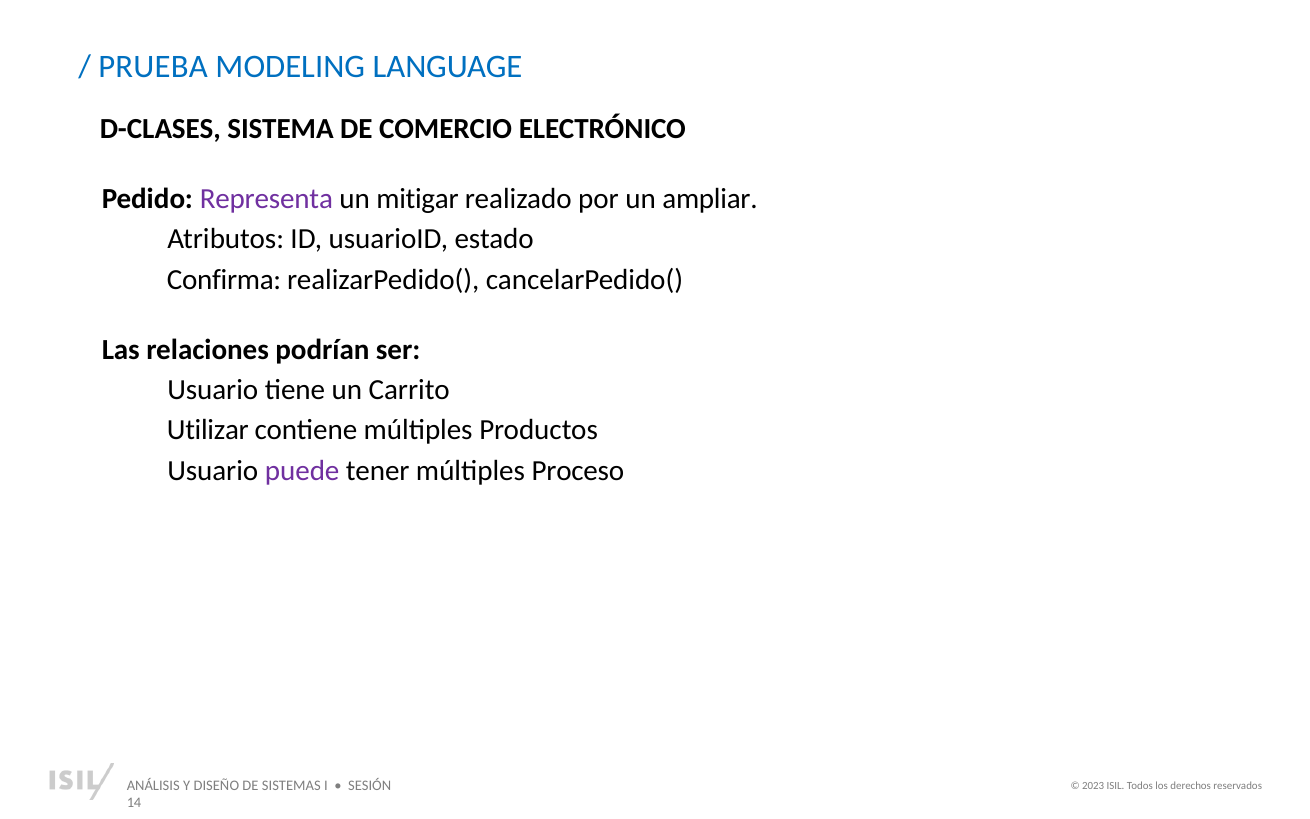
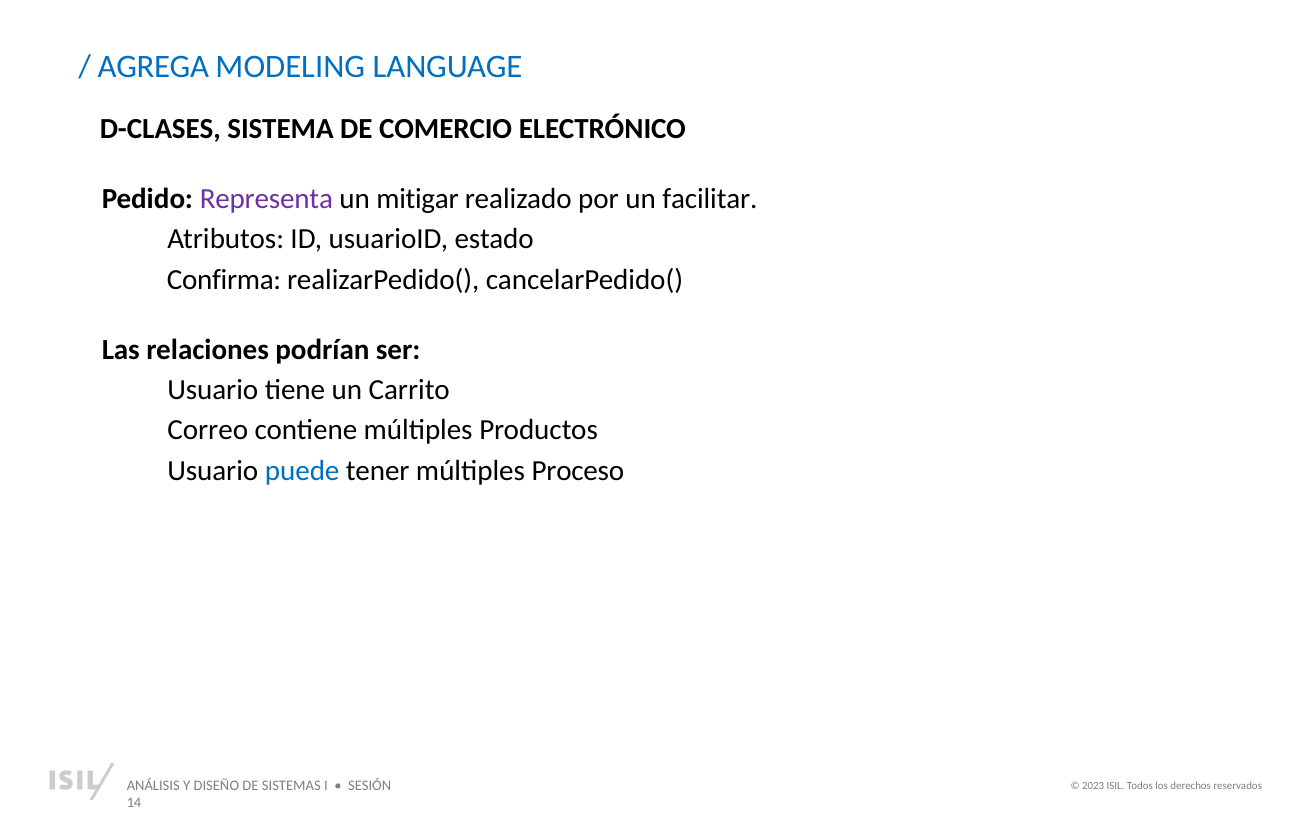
PRUEBA: PRUEBA -> AGREGA
ampliar: ampliar -> facilitar
Utilizar: Utilizar -> Correo
puede colour: purple -> blue
